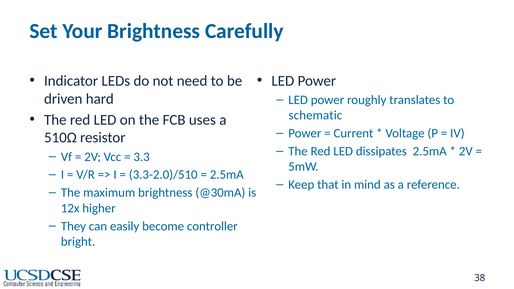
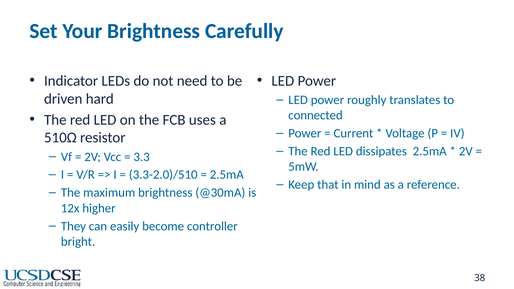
schematic: schematic -> connected
